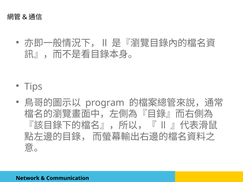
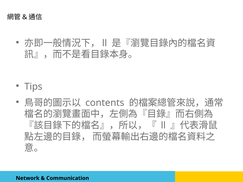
program: program -> contents
